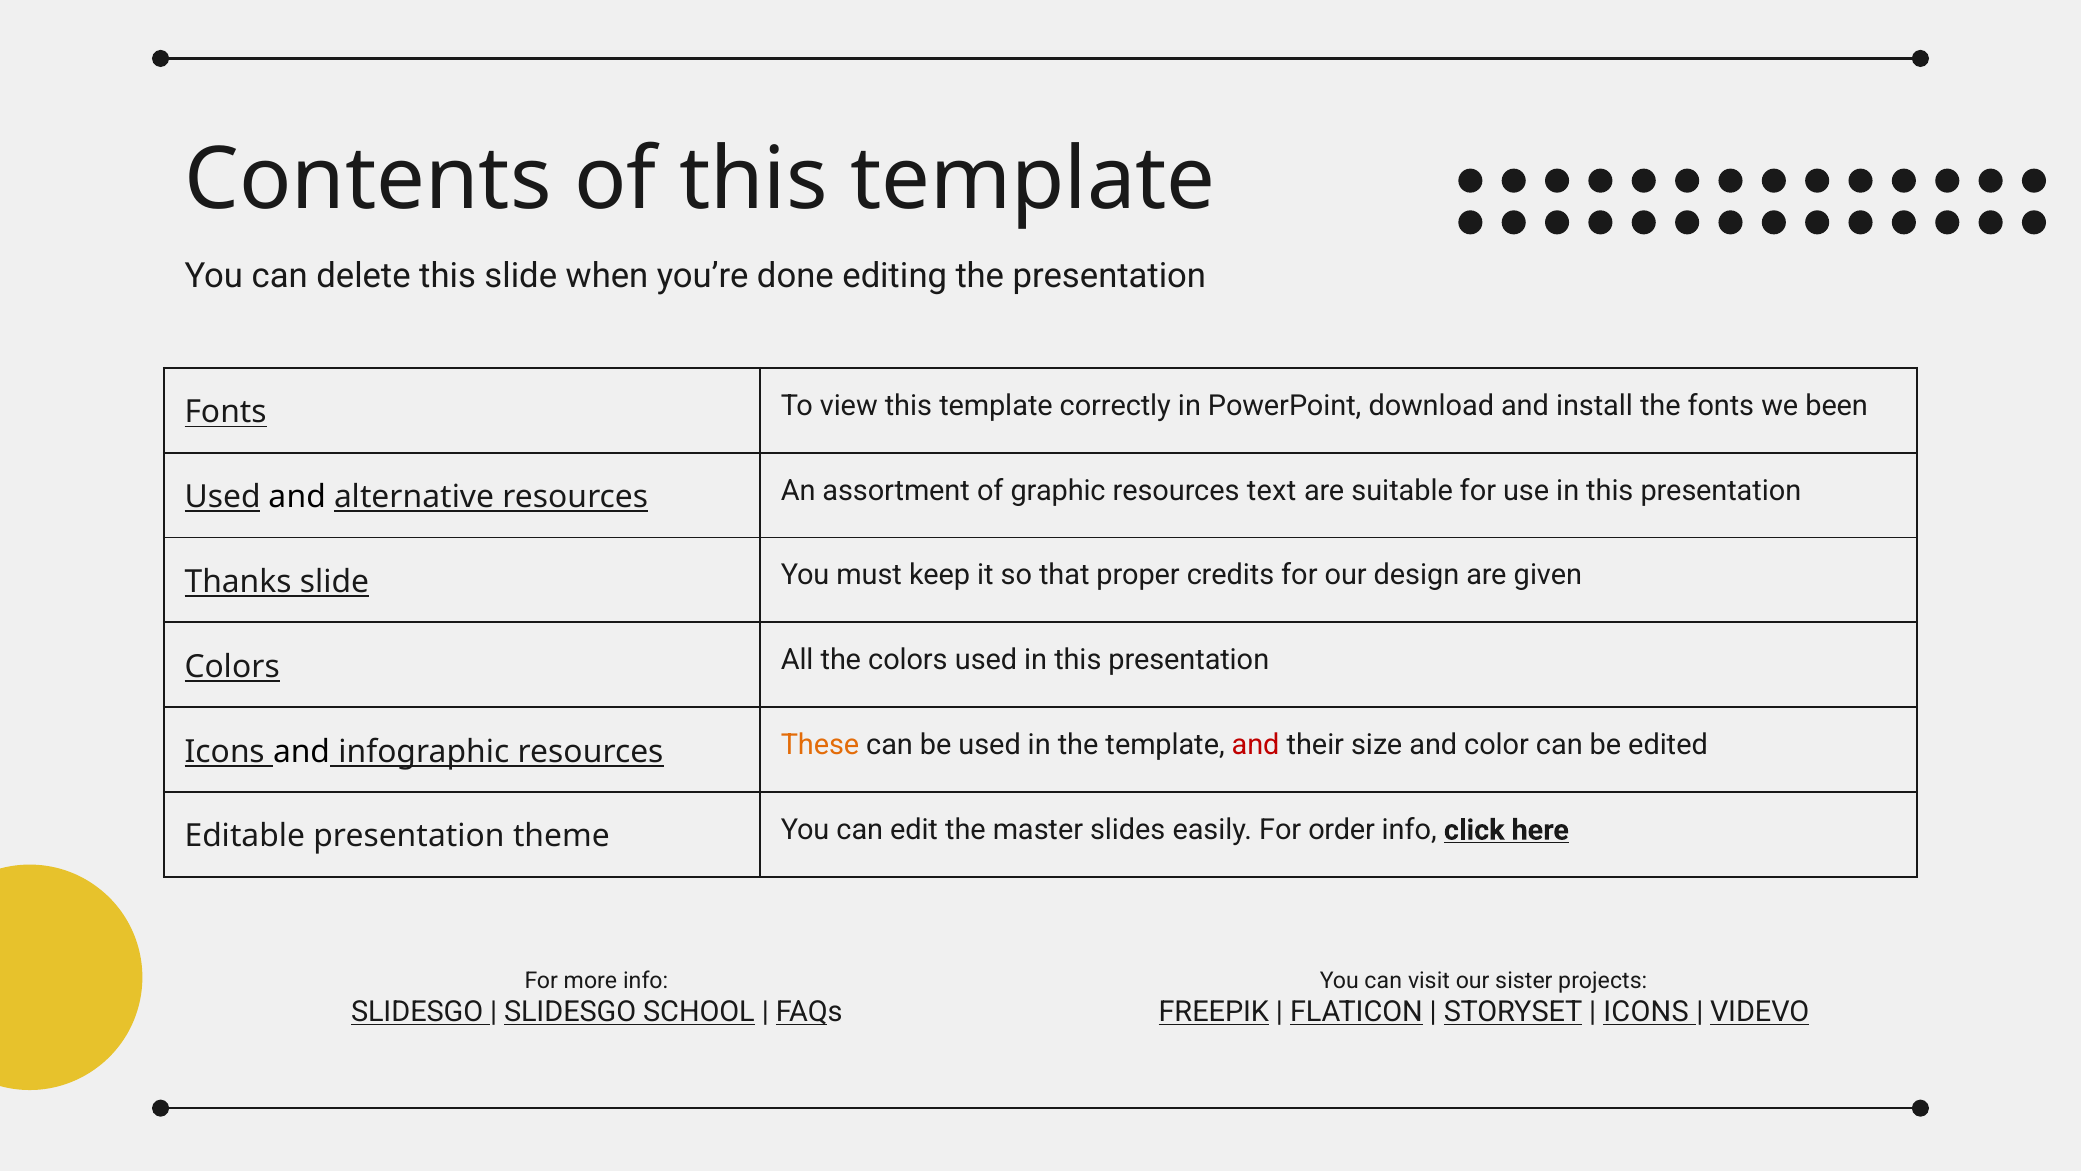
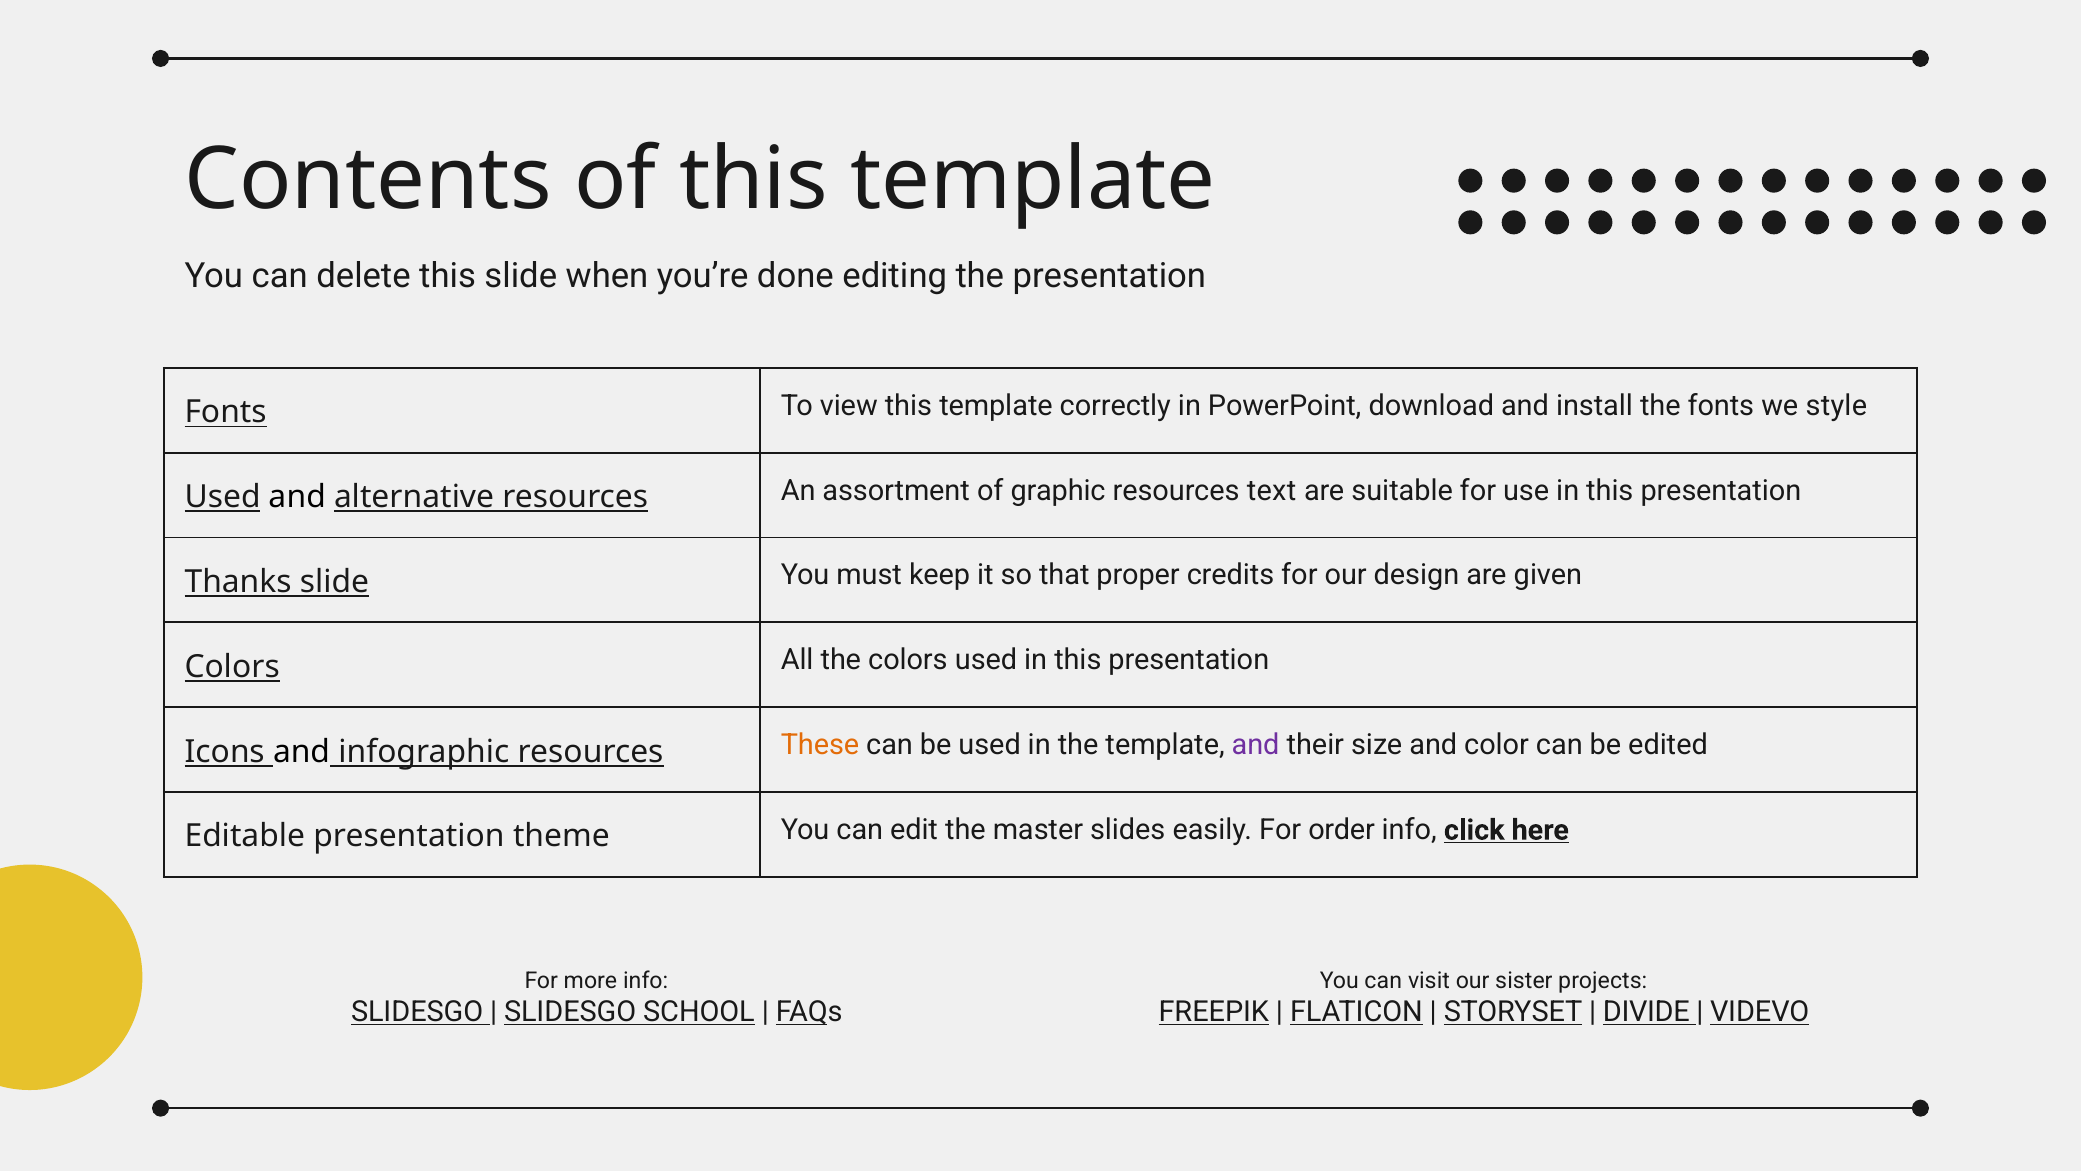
been: been -> style
and at (1256, 745) colour: red -> purple
ICONS at (1646, 1012): ICONS -> DIVIDE
